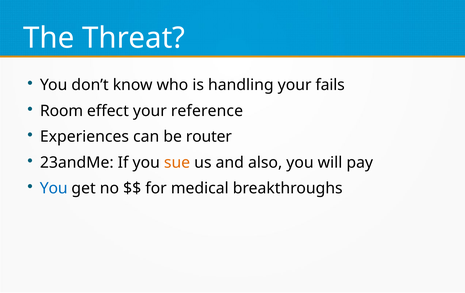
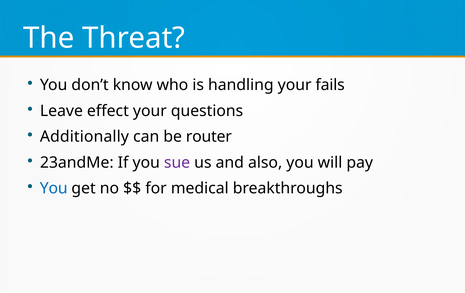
Room: Room -> Leave
reference: reference -> questions
Experiences: Experiences -> Additionally
sue colour: orange -> purple
